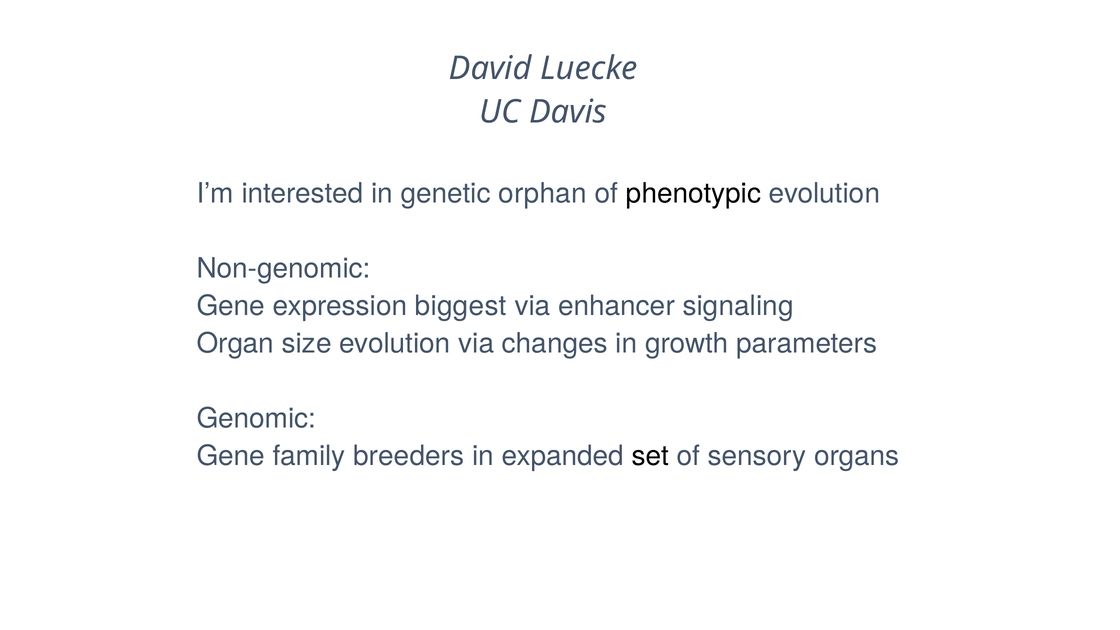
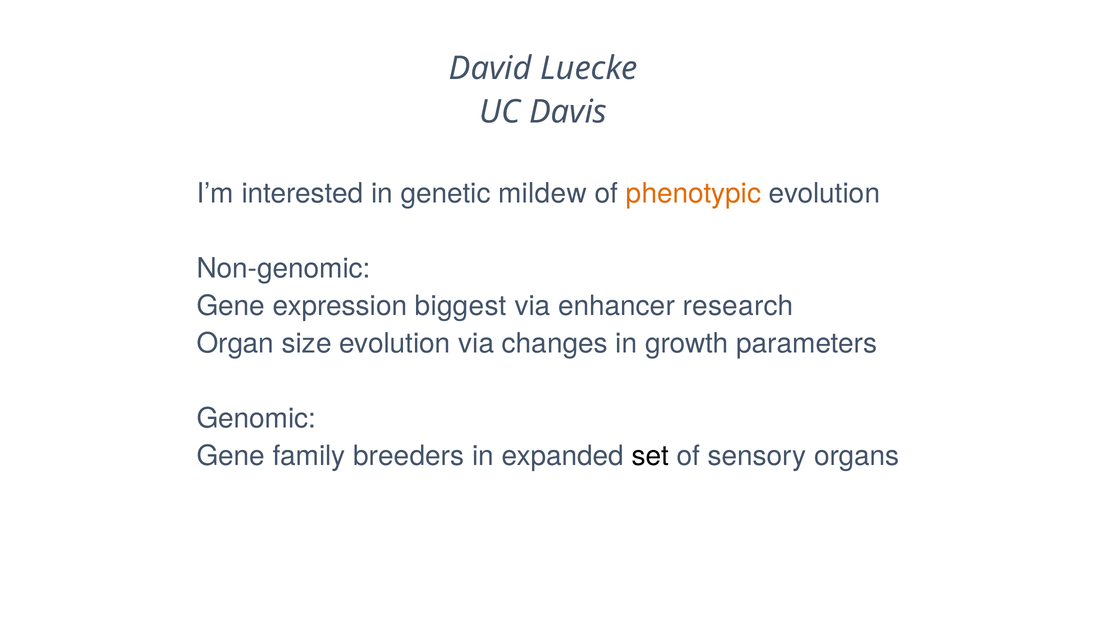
orphan: orphan -> mildew
phenotypic colour: black -> orange
signaling: signaling -> research
